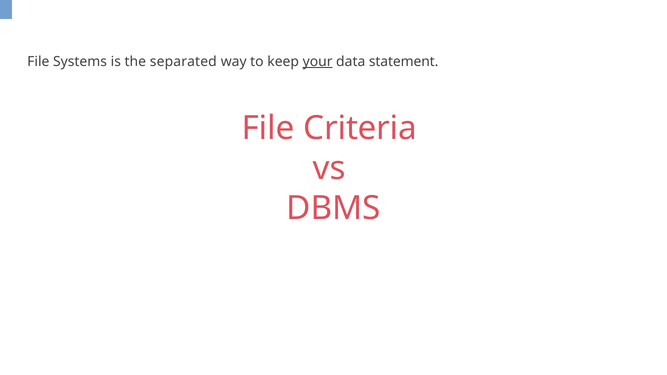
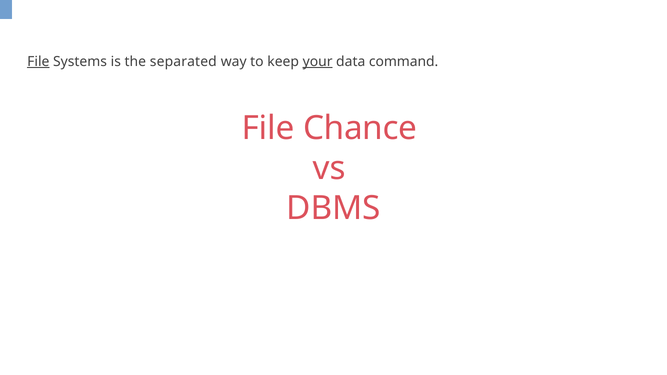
File at (38, 61) underline: none -> present
statement: statement -> command
Criteria: Criteria -> Chance
